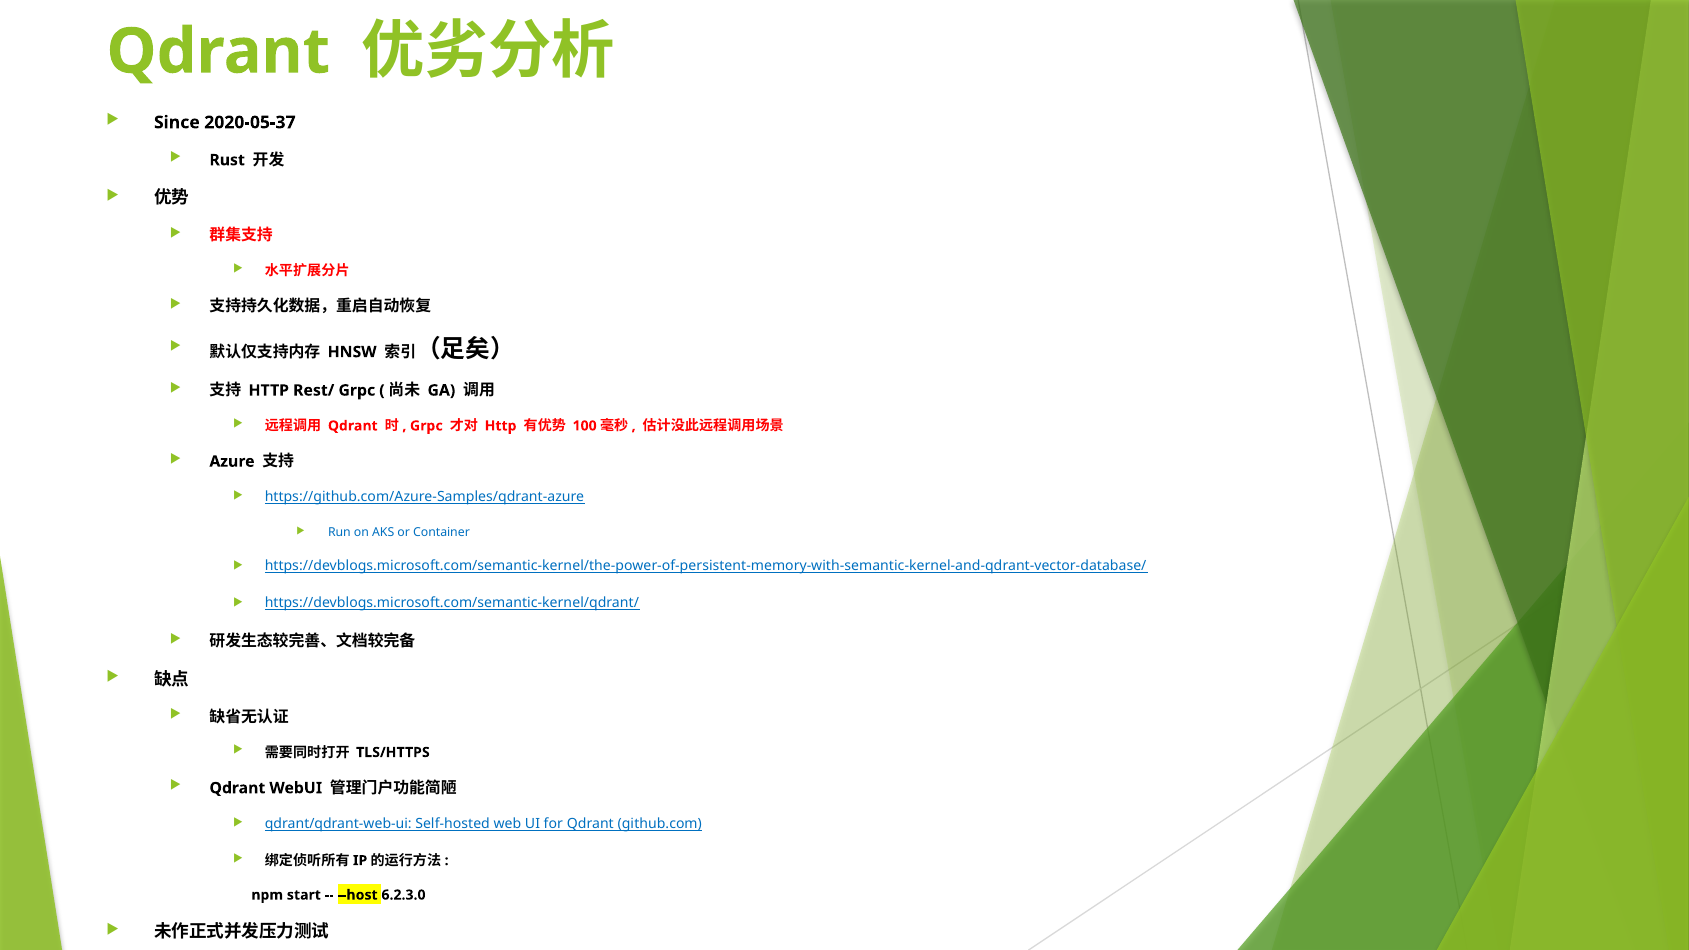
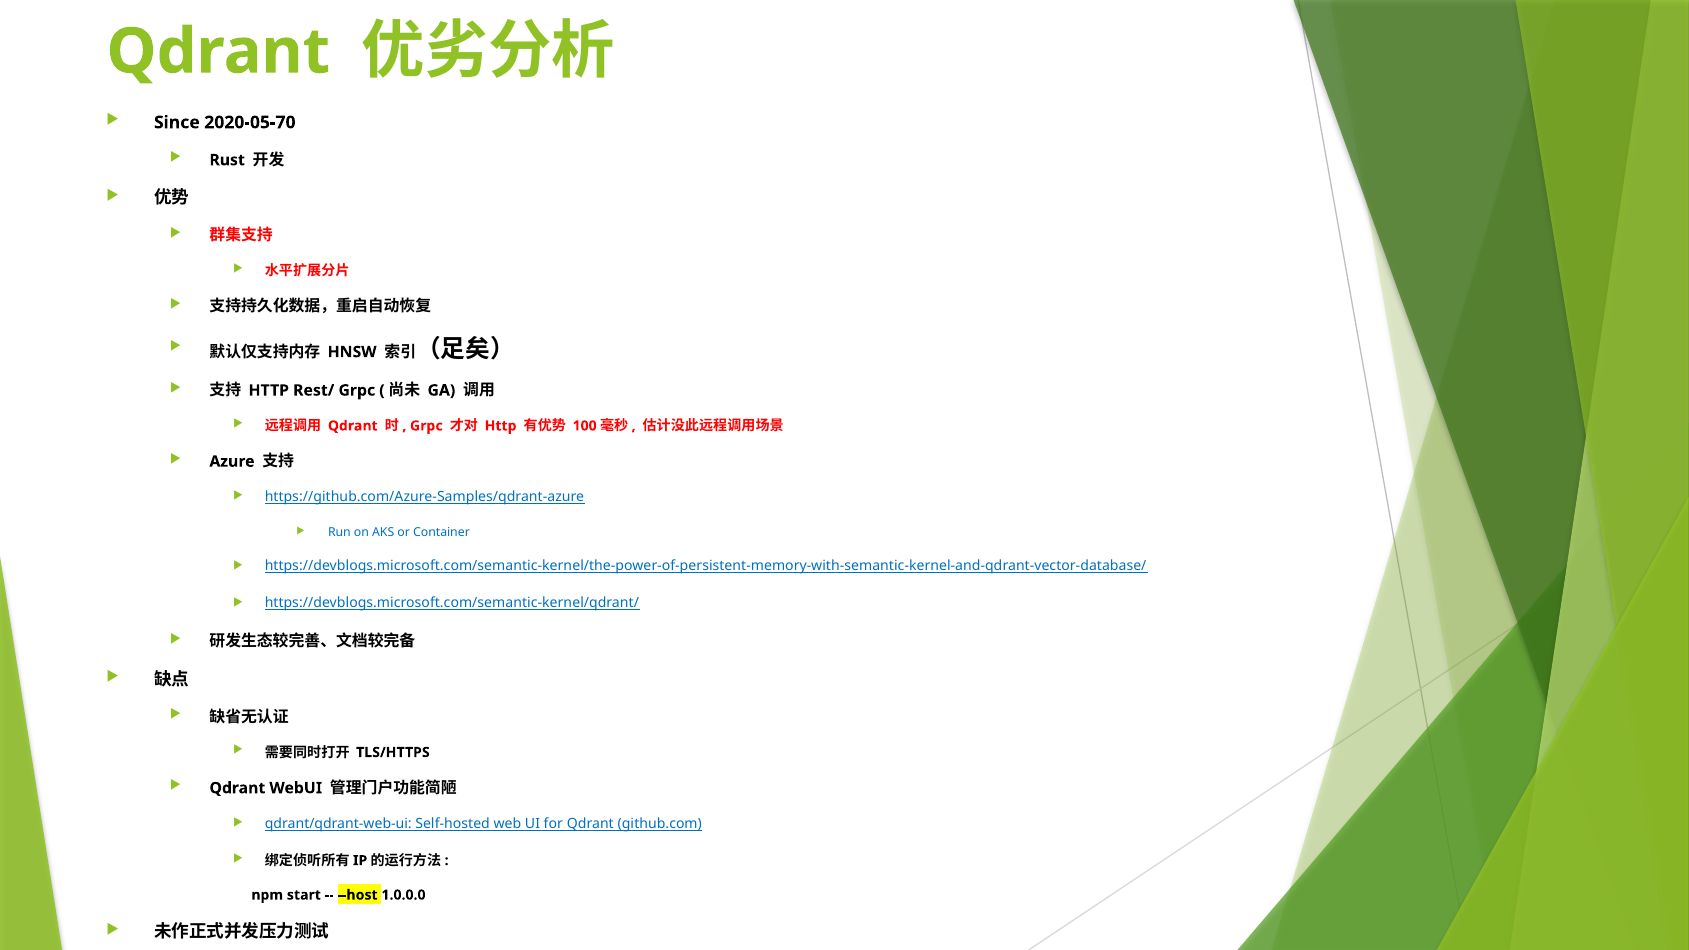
2020-05-37: 2020-05-37 -> 2020-05-70
6.2.3.0: 6.2.3.0 -> 1.0.0.0
